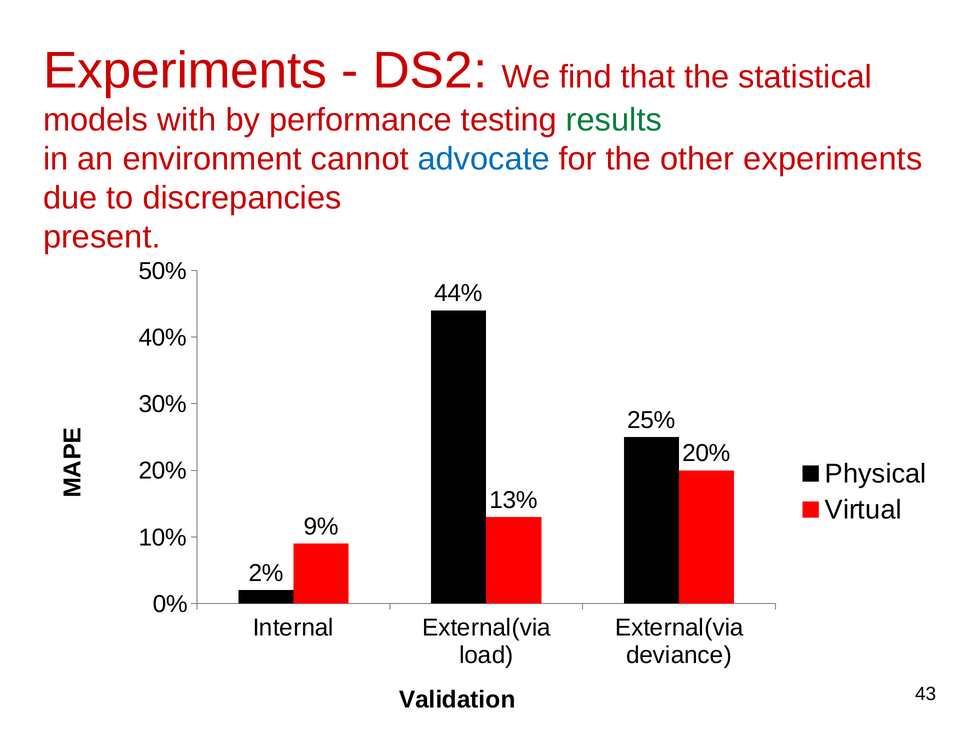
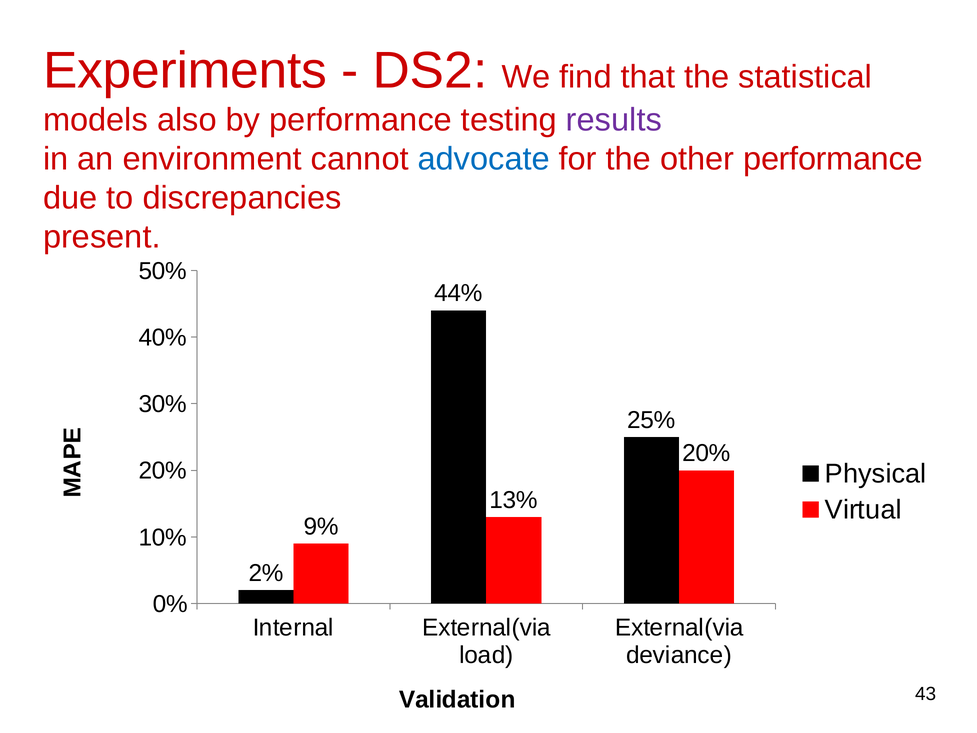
with: with -> also
results colour: green -> purple
other experiments: experiments -> performance
